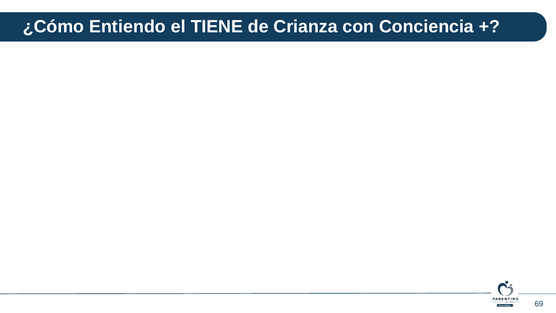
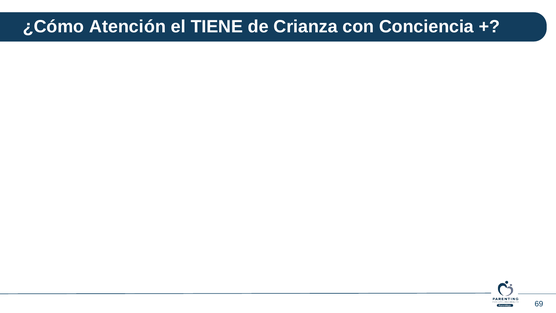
Entiendo: Entiendo -> Atención
